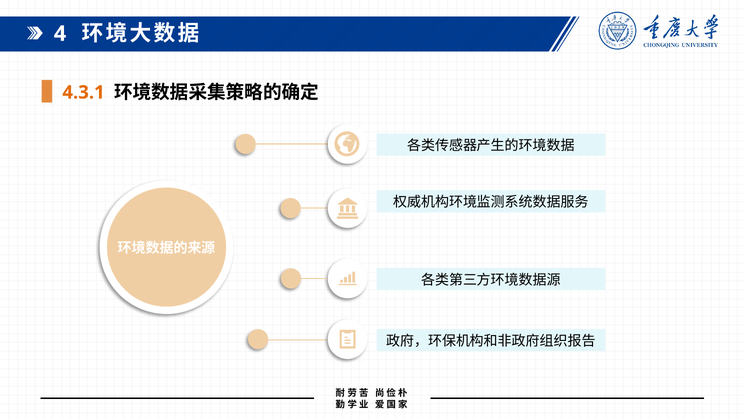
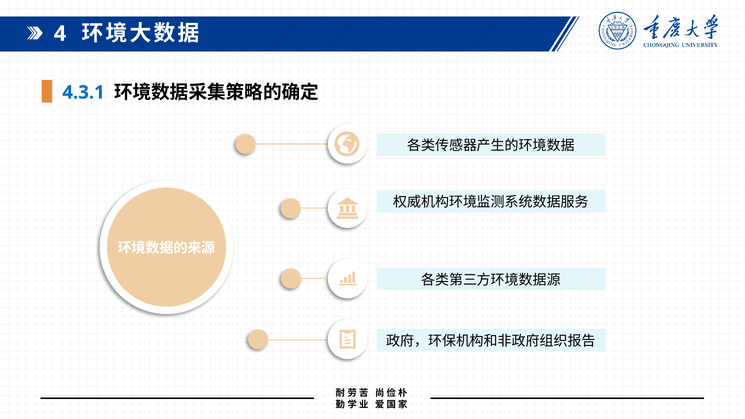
4.3.1 colour: orange -> blue
